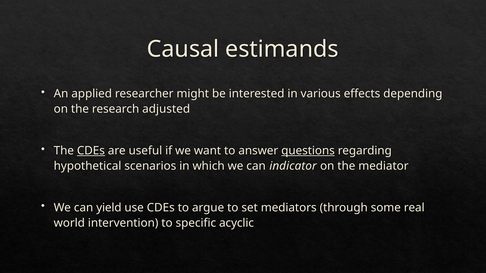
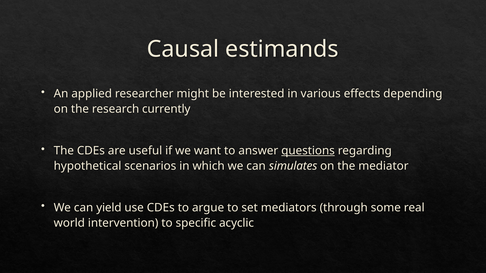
adjusted: adjusted -> currently
CDEs at (91, 151) underline: present -> none
indicator: indicator -> simulates
